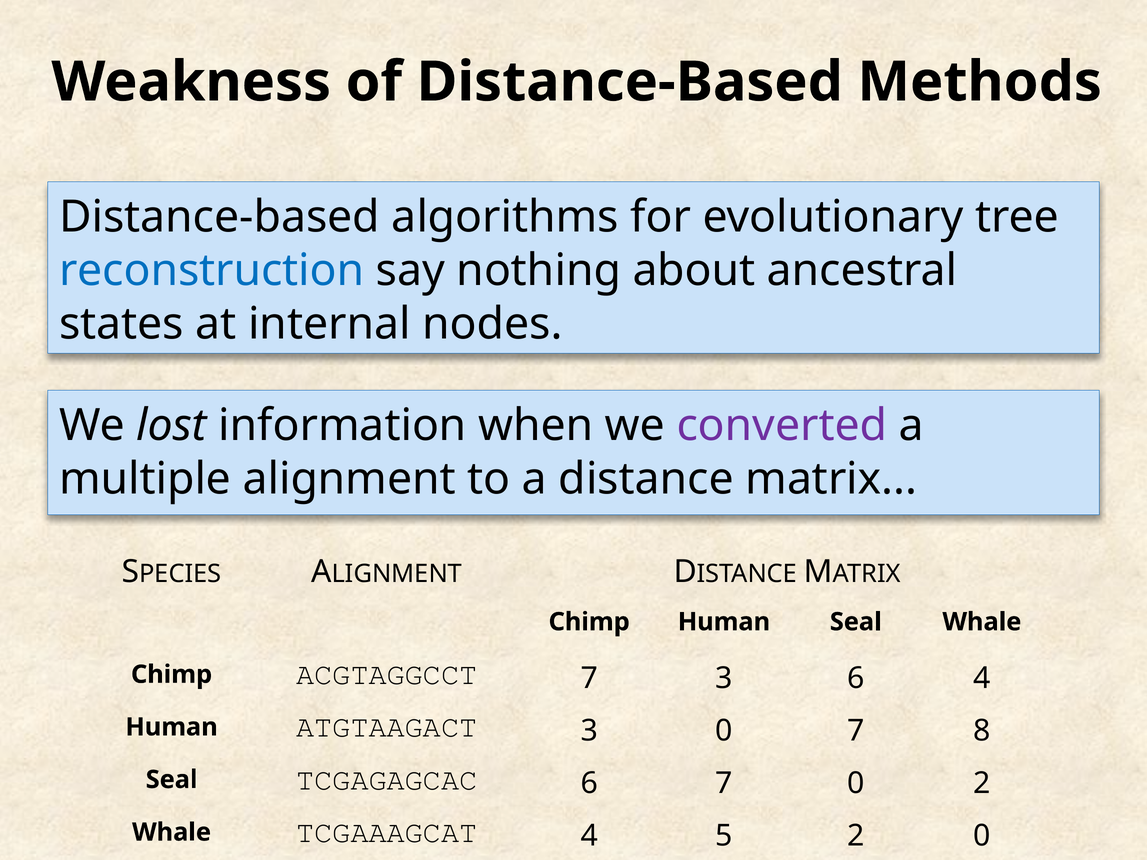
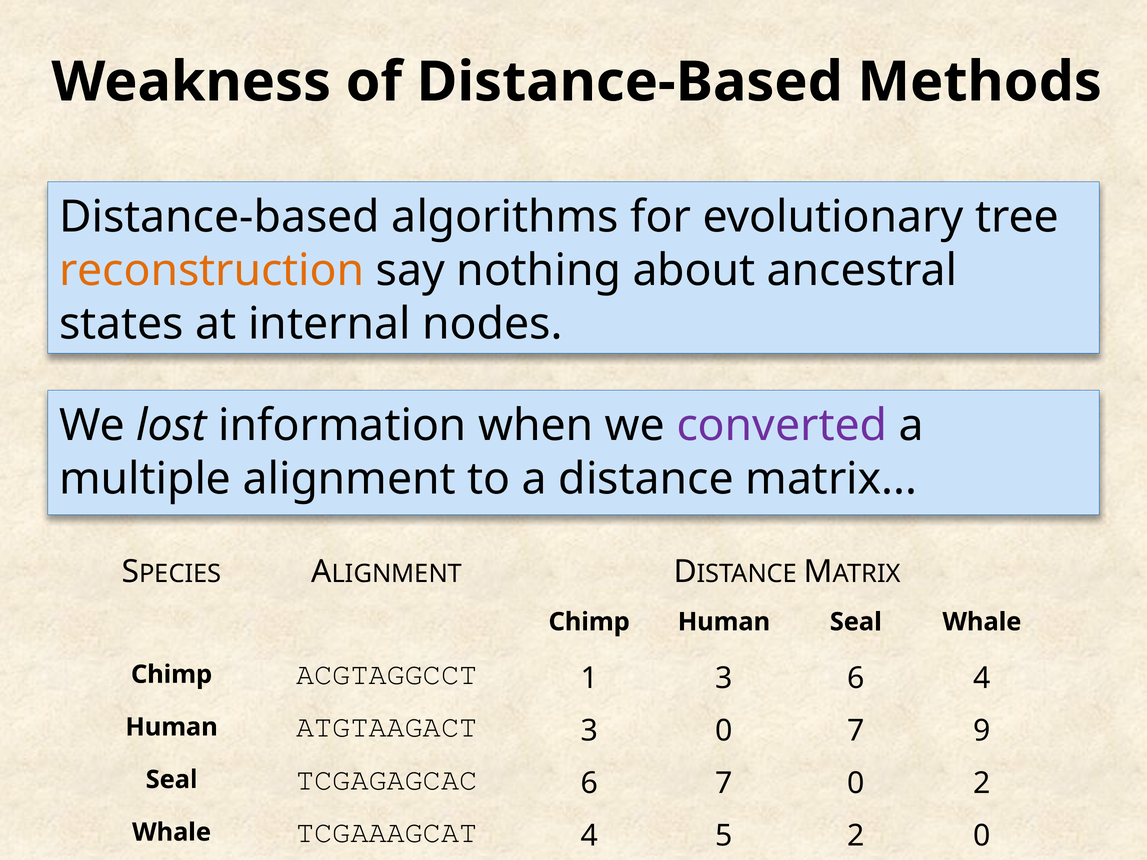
reconstruction colour: blue -> orange
ACGTAGGCCT 7: 7 -> 1
8: 8 -> 9
